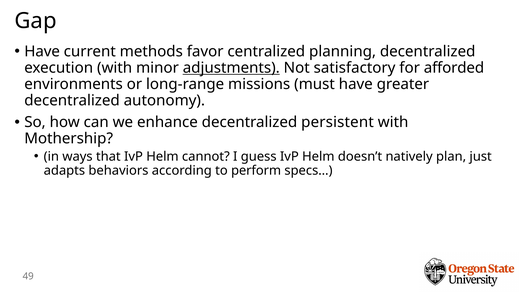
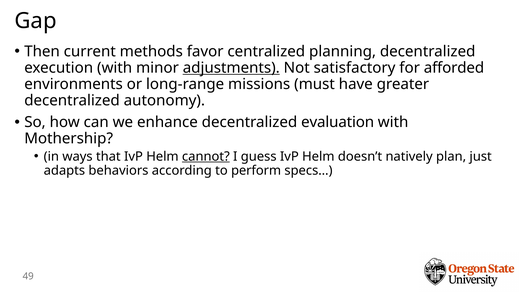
Have at (42, 51): Have -> Then
persistent: persistent -> evaluation
cannot underline: none -> present
